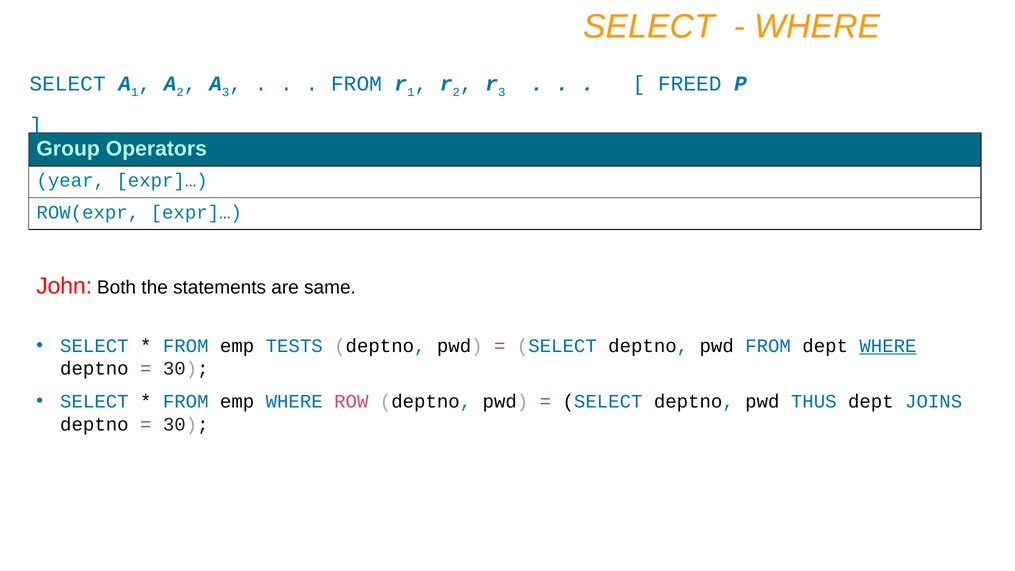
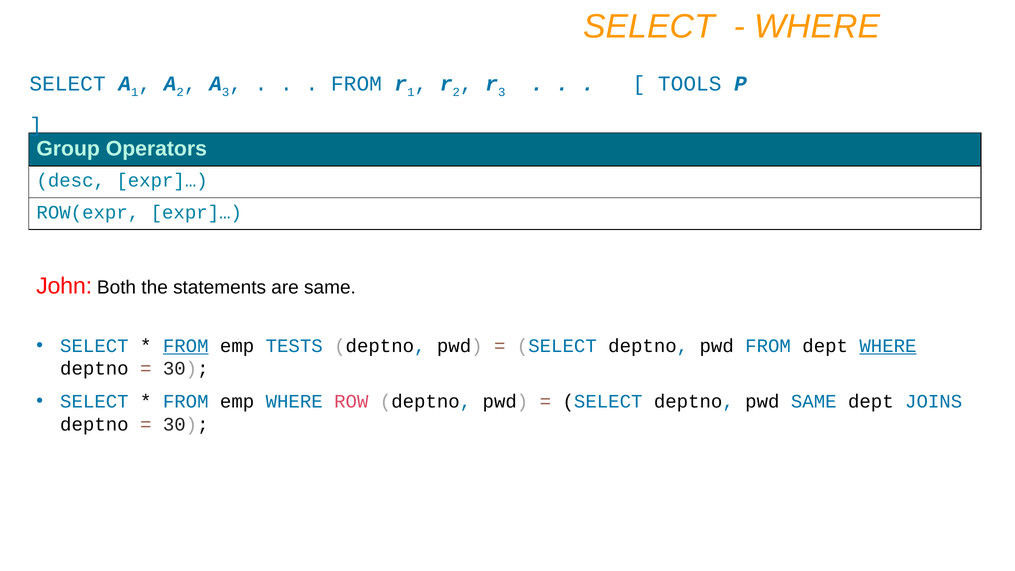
FREED: FREED -> TOOLS
year: year -> desc
FROM at (186, 346) underline: none -> present
pwd THUS: THUS -> SAME
